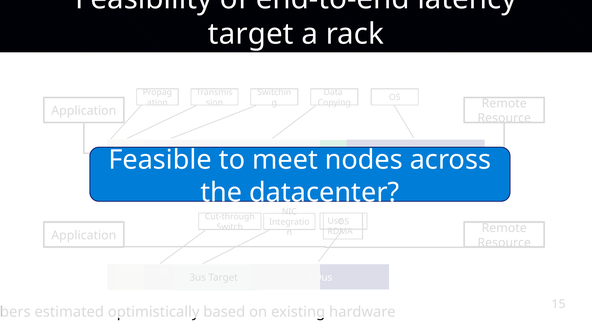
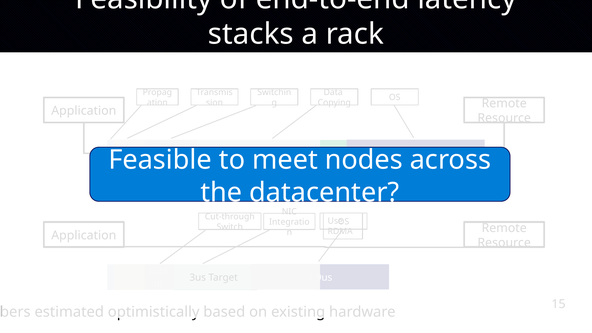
target at (251, 34): target -> stacks
